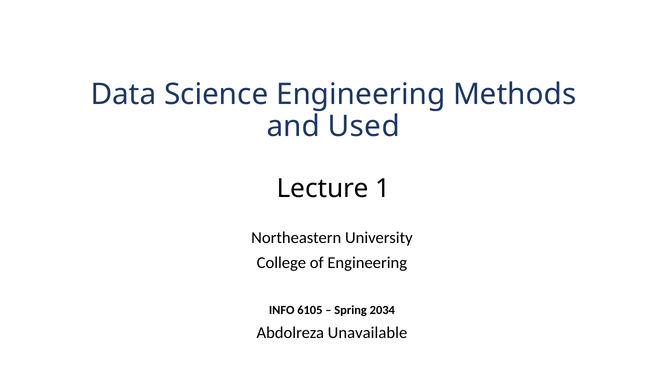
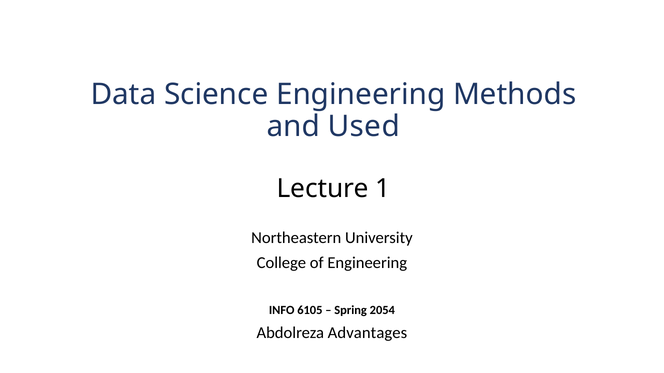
2034: 2034 -> 2054
Unavailable: Unavailable -> Advantages
